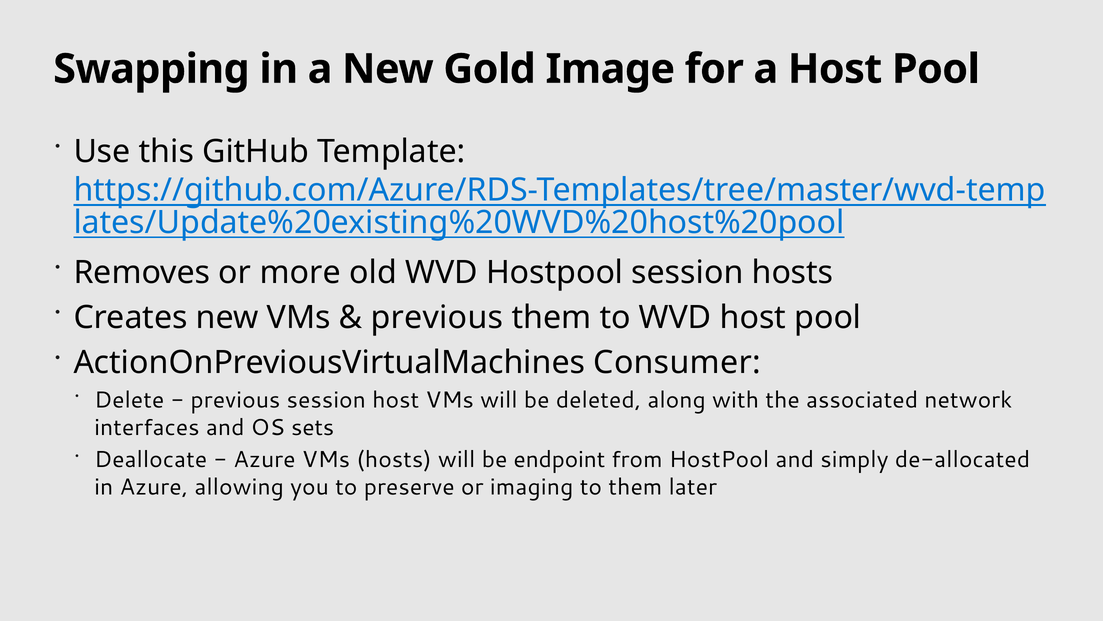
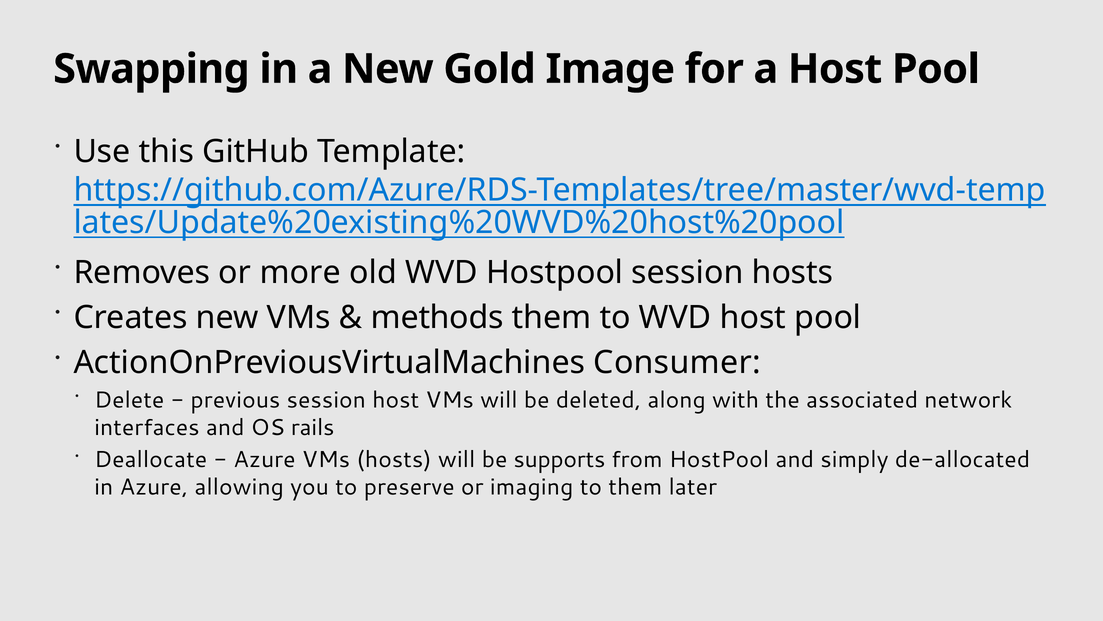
previous at (437, 317): previous -> methods
sets: sets -> rails
endpoint: endpoint -> supports
